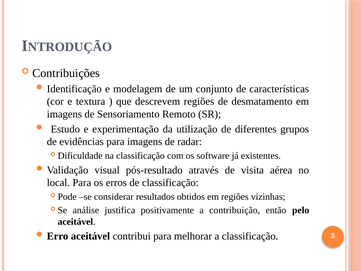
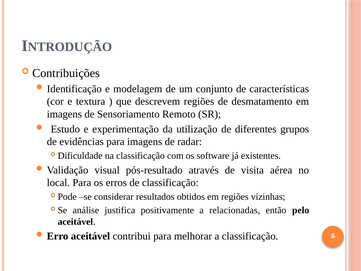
contribuição: contribuição -> relacionadas
